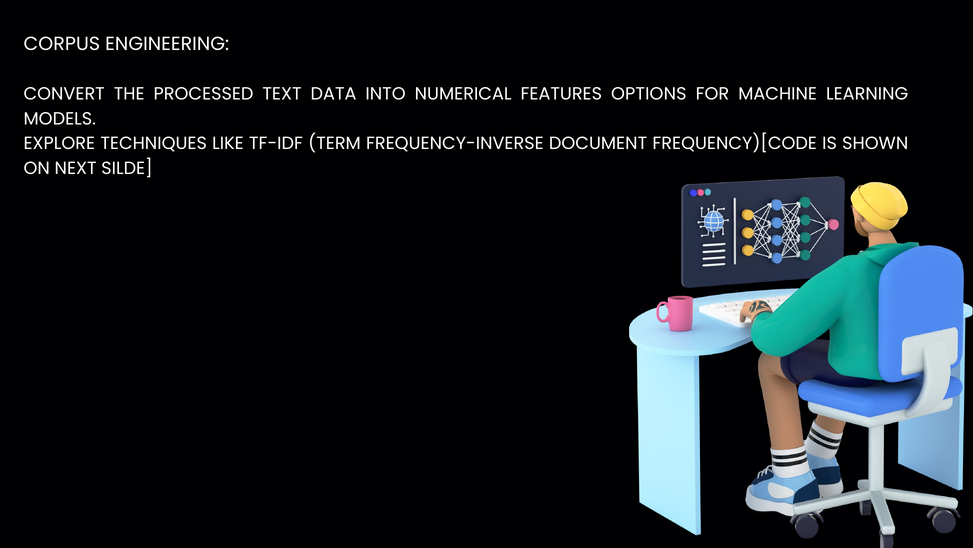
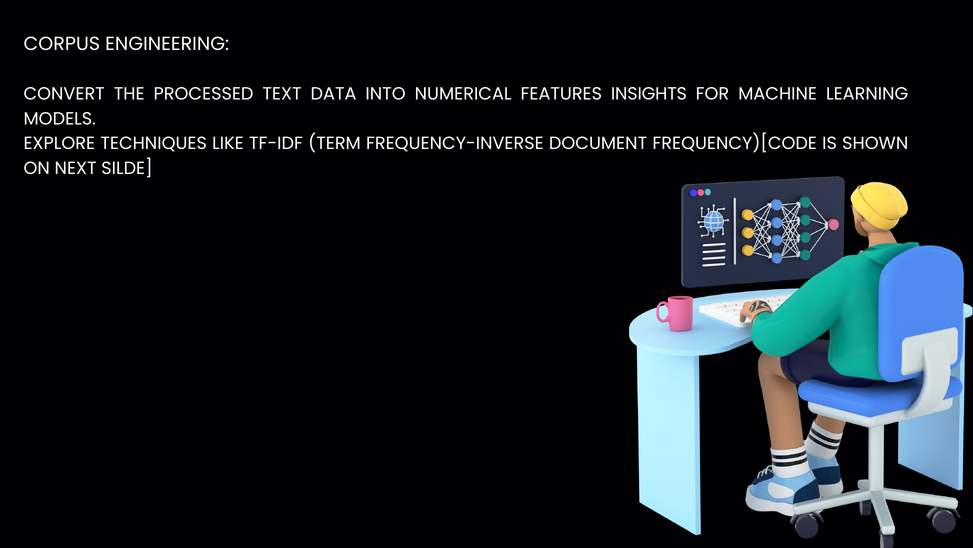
OPTIONS: OPTIONS -> INSIGHTS
